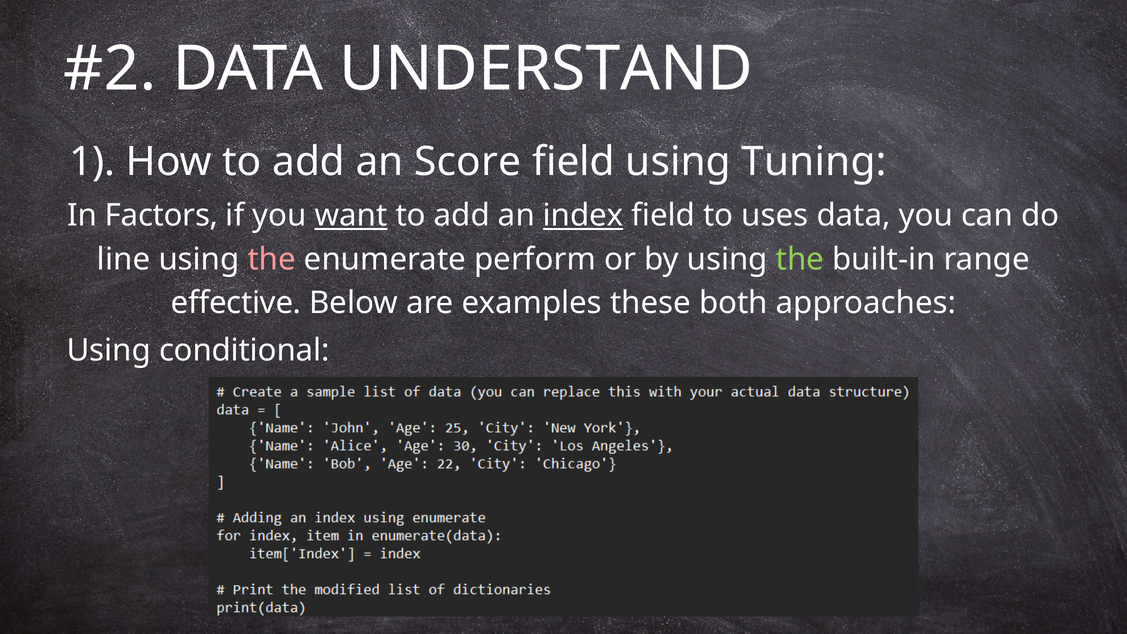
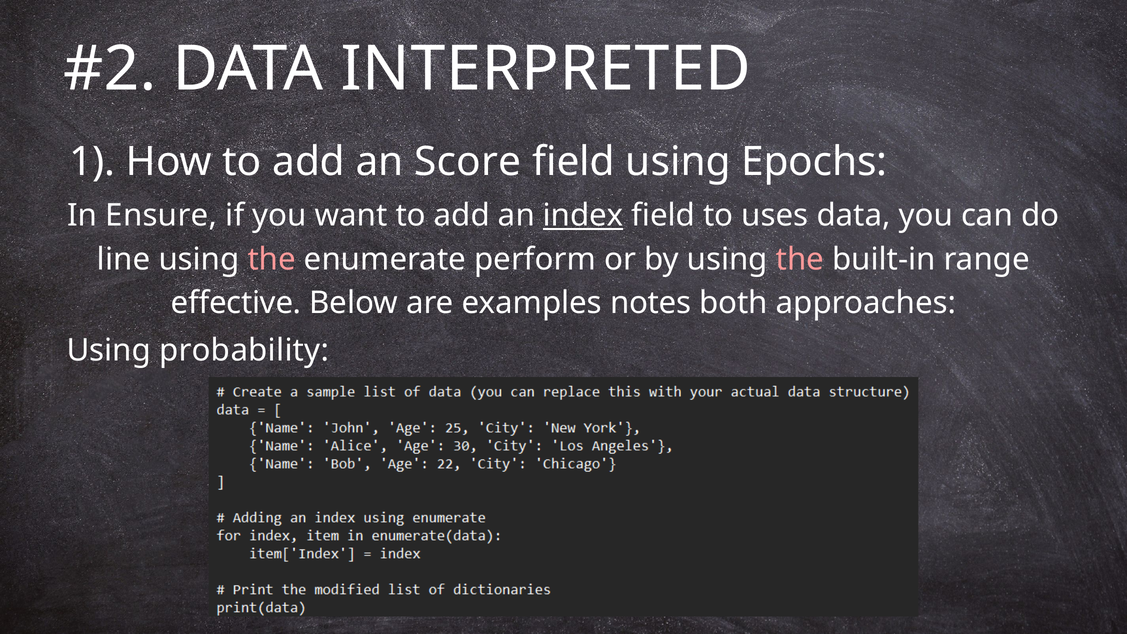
UNDERSTAND: UNDERSTAND -> INTERPRETED
Tuning: Tuning -> Epochs
Factors: Factors -> Ensure
want underline: present -> none
the at (800, 259) colour: light green -> pink
these: these -> notes
conditional: conditional -> probability
